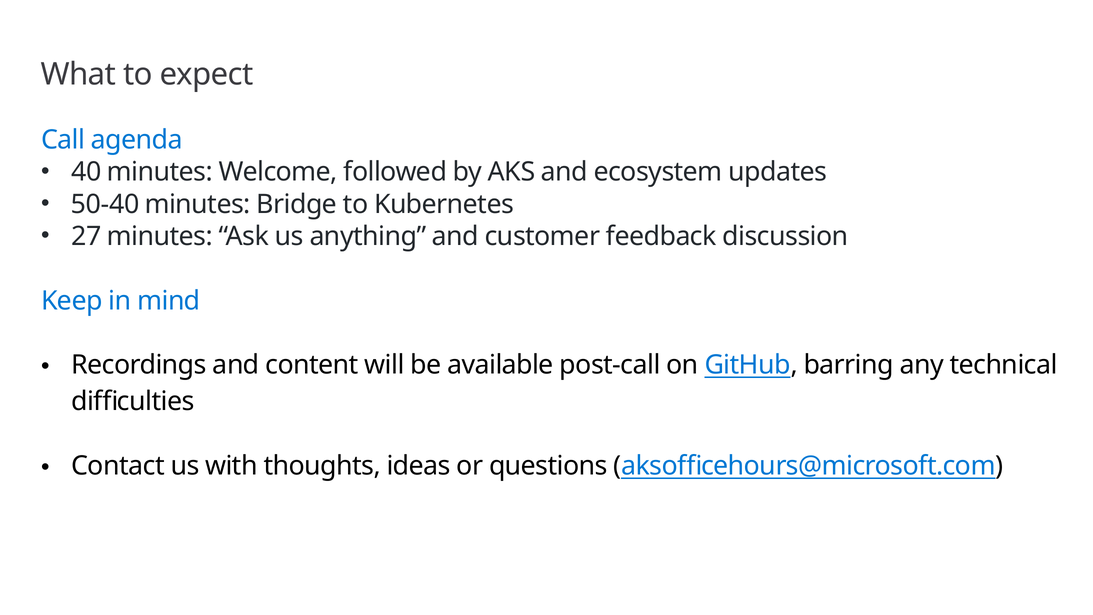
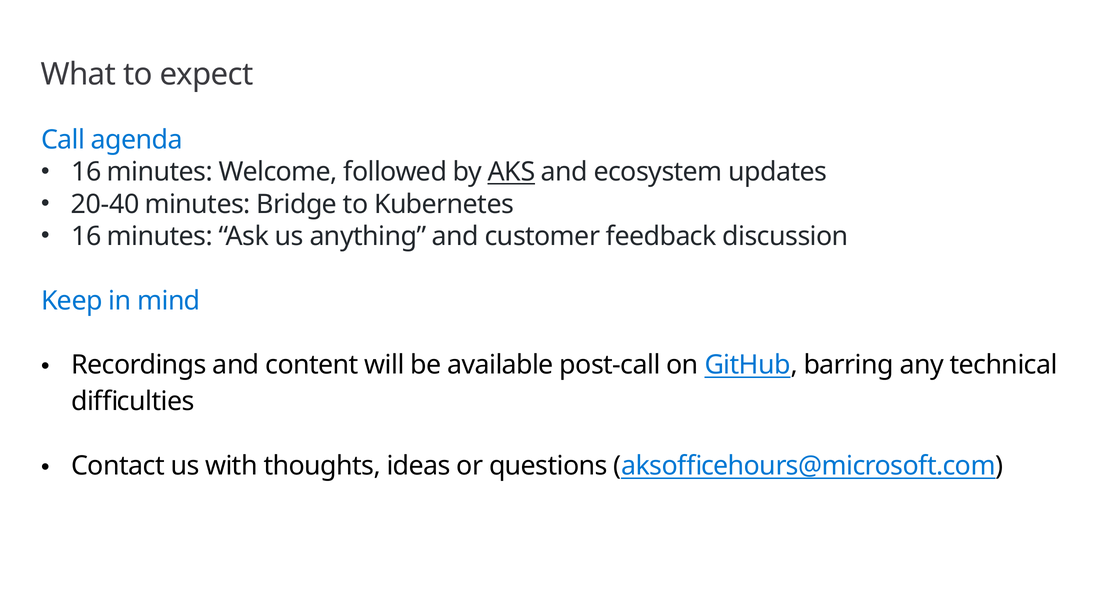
40 at (86, 172): 40 -> 16
AKS underline: none -> present
50-40: 50-40 -> 20-40
27 at (86, 236): 27 -> 16
